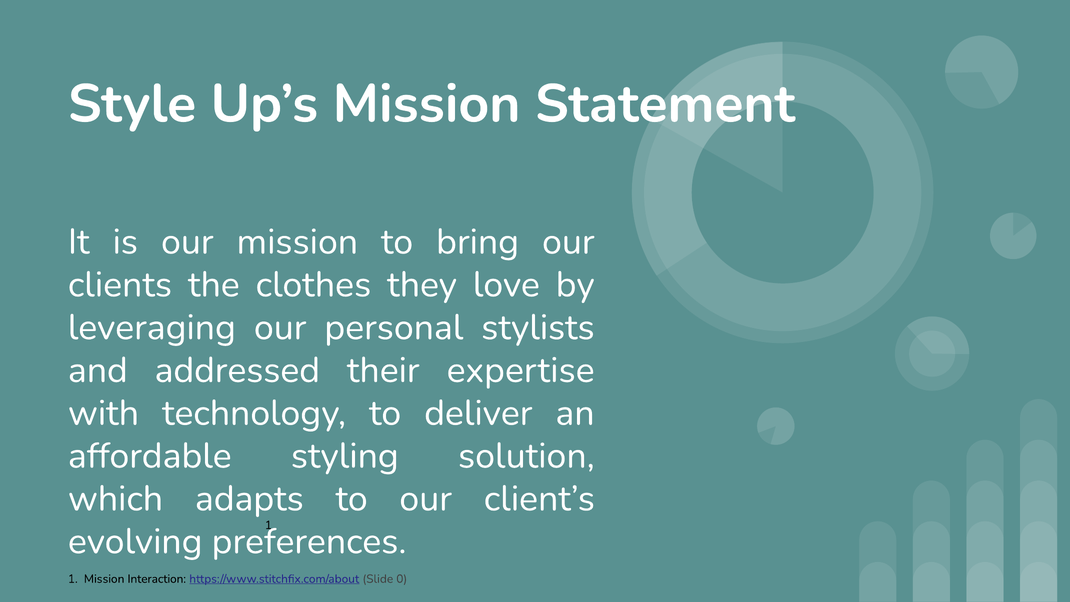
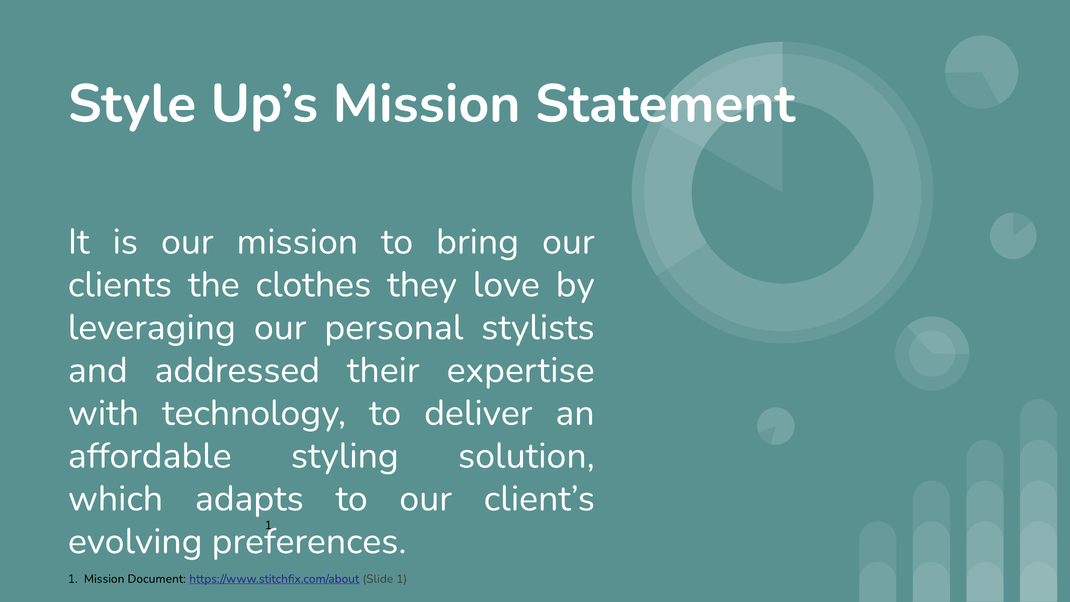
Interaction: Interaction -> Document
Slide 0: 0 -> 1
